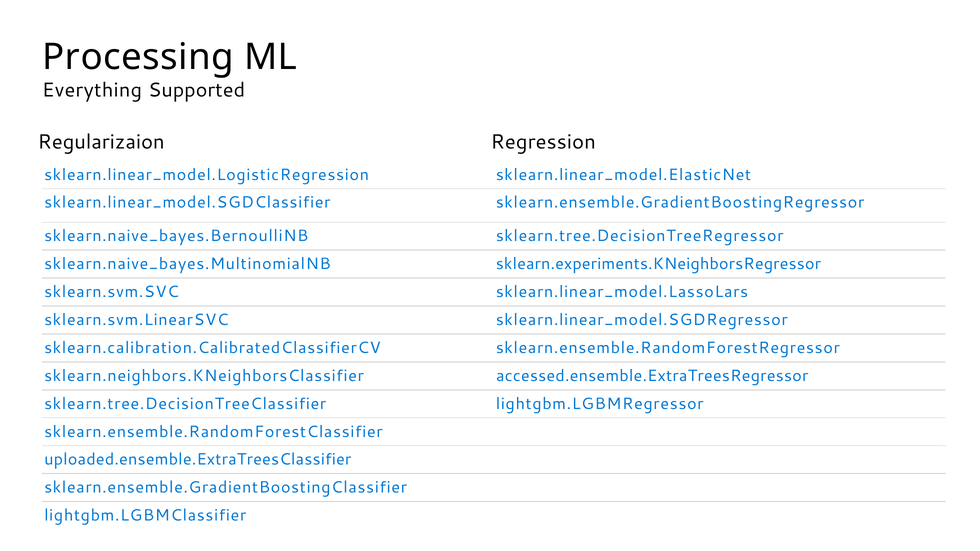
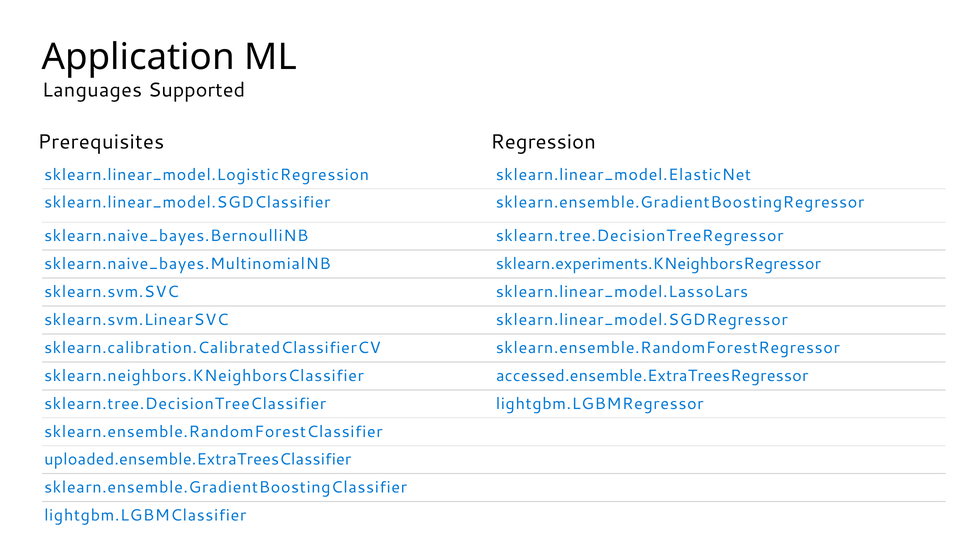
Processing: Processing -> Application
Everything: Everything -> Languages
Regularizaion: Regularizaion -> Prerequisites
